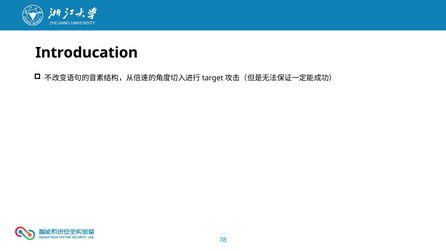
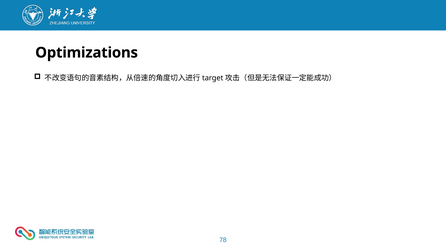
Introducation: Introducation -> Optimizations
